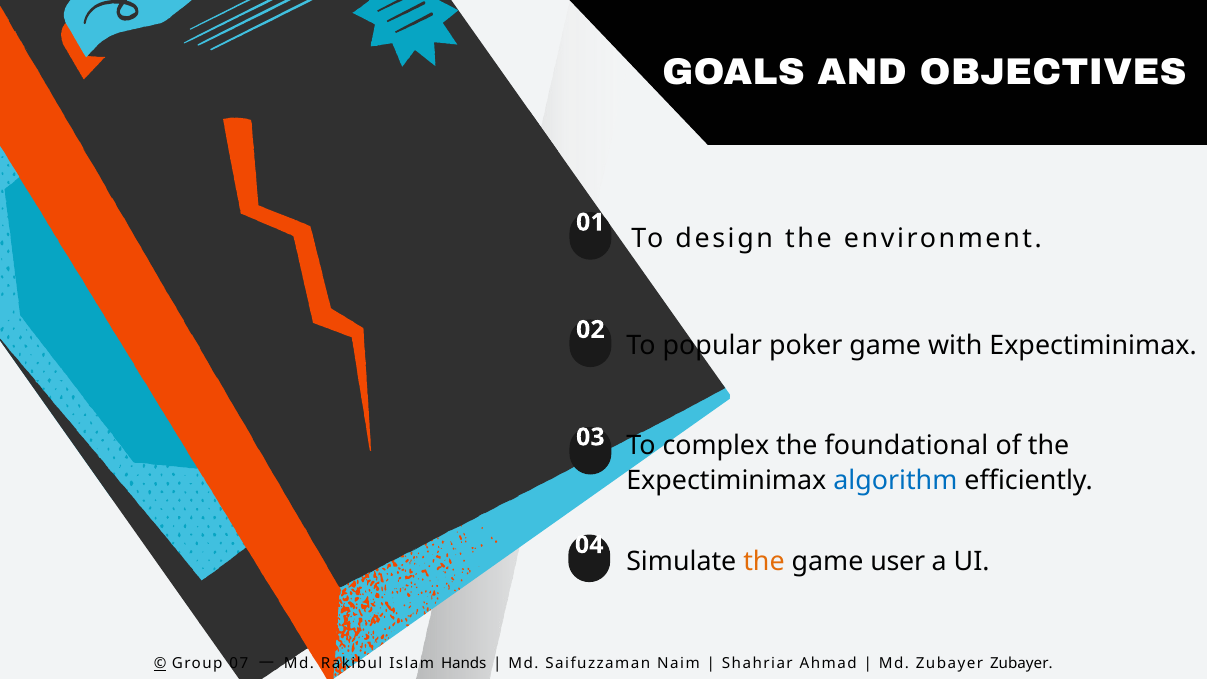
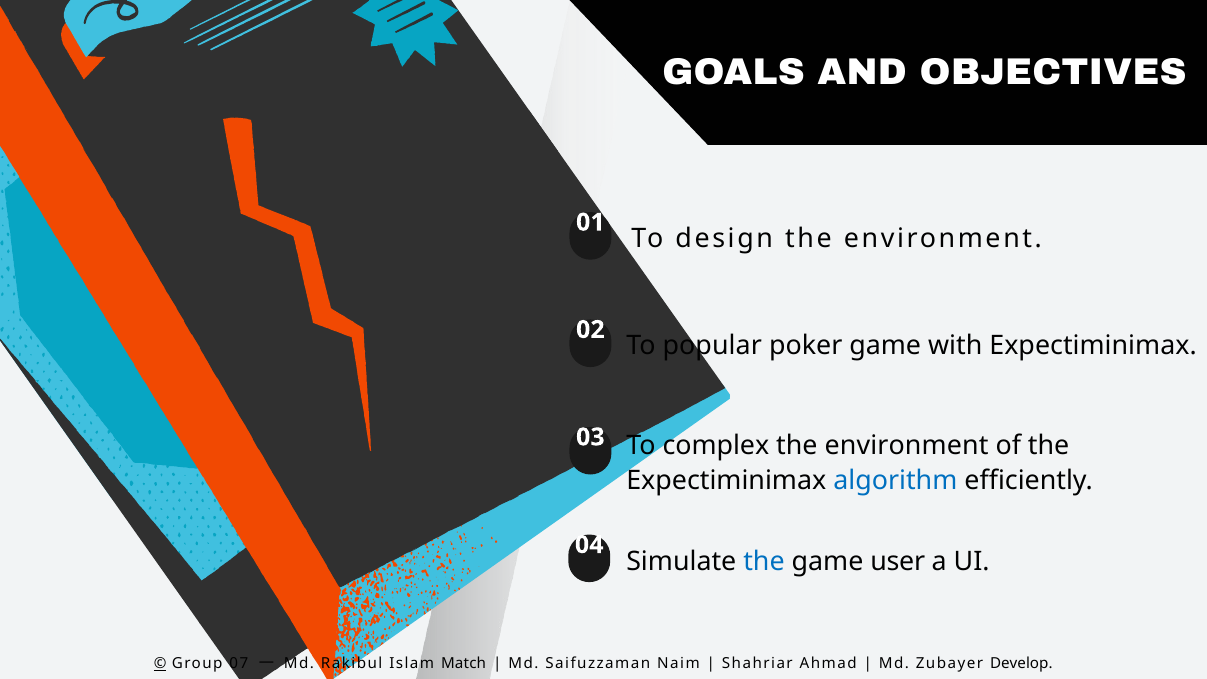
foundational at (906, 446): foundational -> environment
the at (764, 561) colour: orange -> blue
Hands: Hands -> Match
Zubayer Zubayer: Zubayer -> Develop
